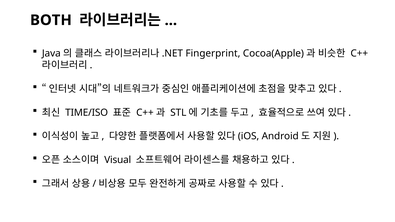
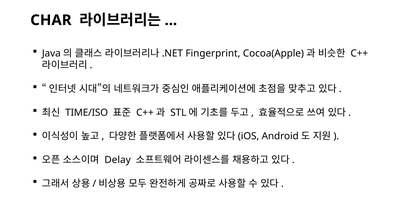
BOTH: BOTH -> CHAR
Visual: Visual -> Delay
